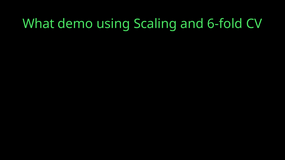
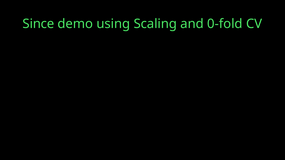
What: What -> Since
6-fold: 6-fold -> 0-fold
